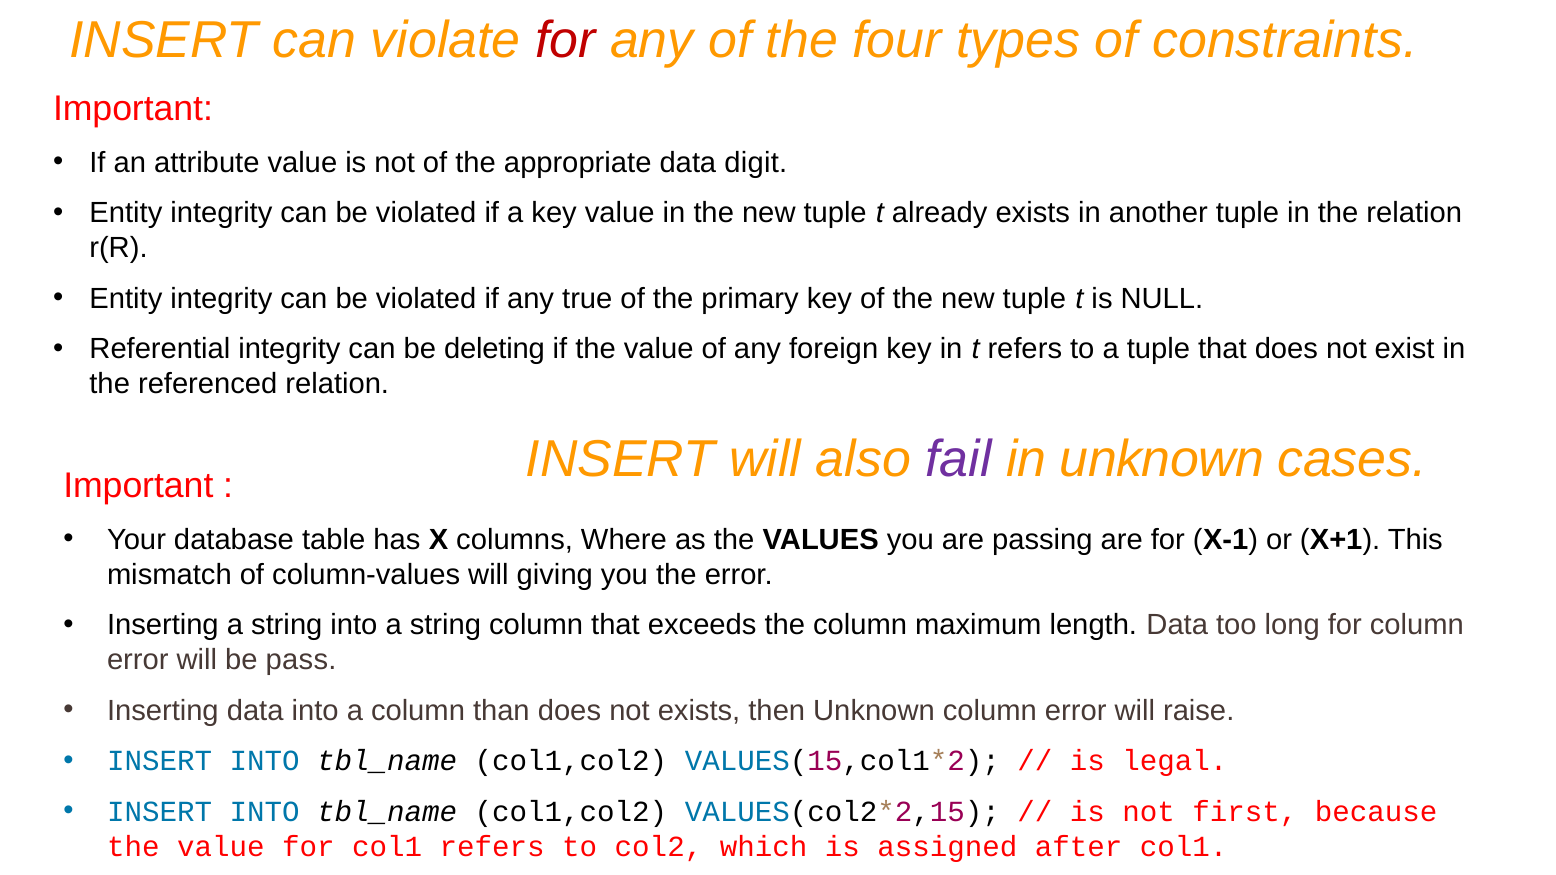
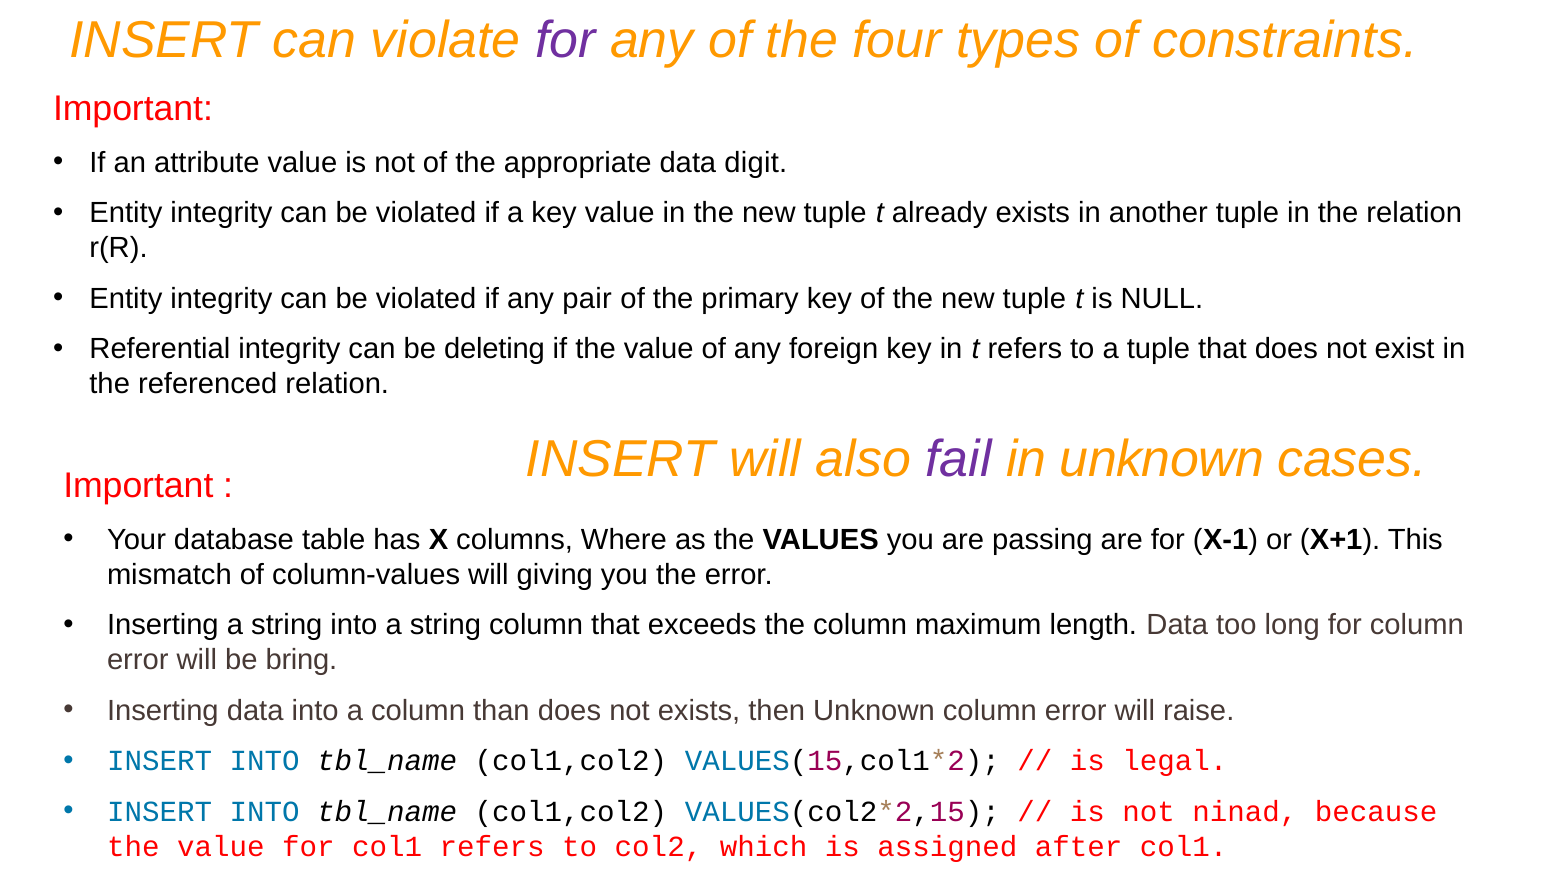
for at (566, 40) colour: red -> purple
true: true -> pair
pass: pass -> bring
first: first -> ninad
